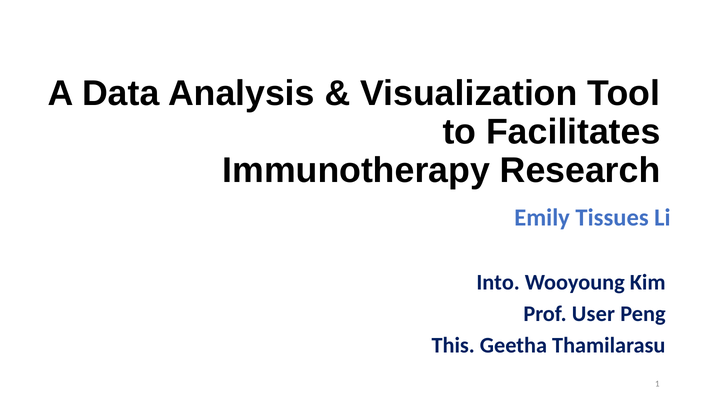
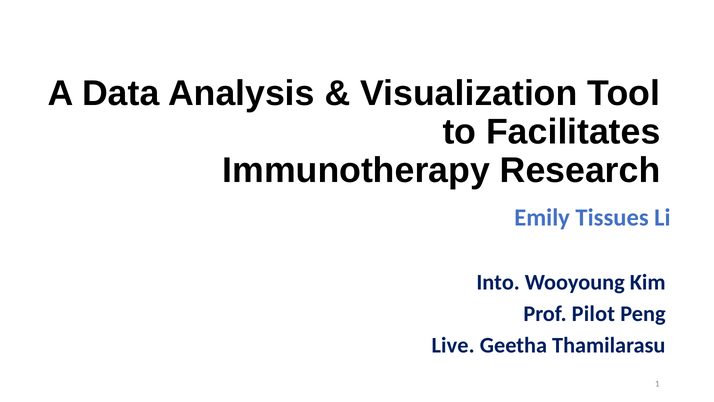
User: User -> Pilot
This: This -> Live
